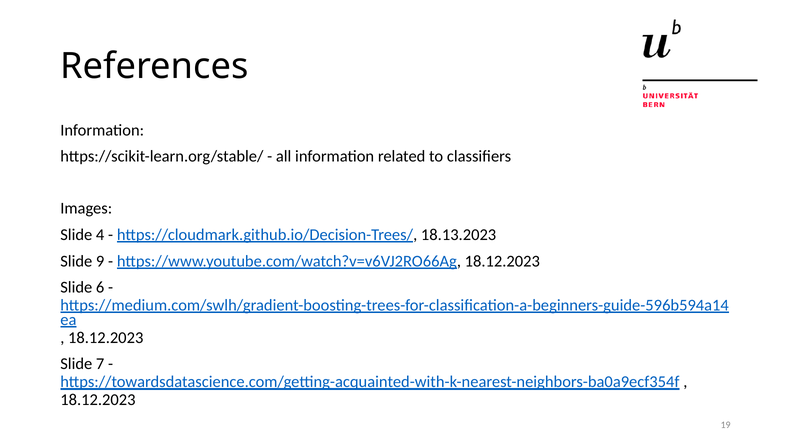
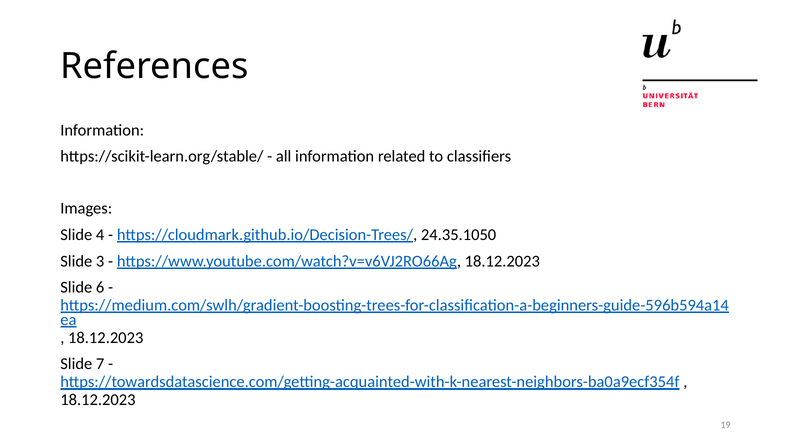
18.13.2023: 18.13.2023 -> 24.35.1050
9: 9 -> 3
